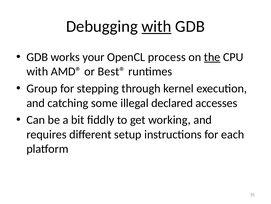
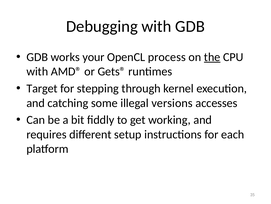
with at (156, 26) underline: present -> none
Best®: Best® -> Gets®
Group: Group -> Target
declared: declared -> versions
